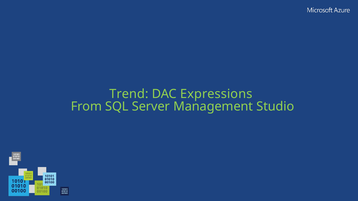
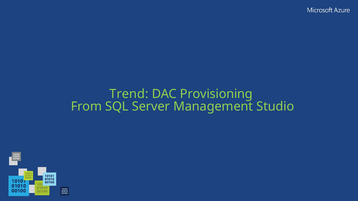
Expressions: Expressions -> Provisioning
